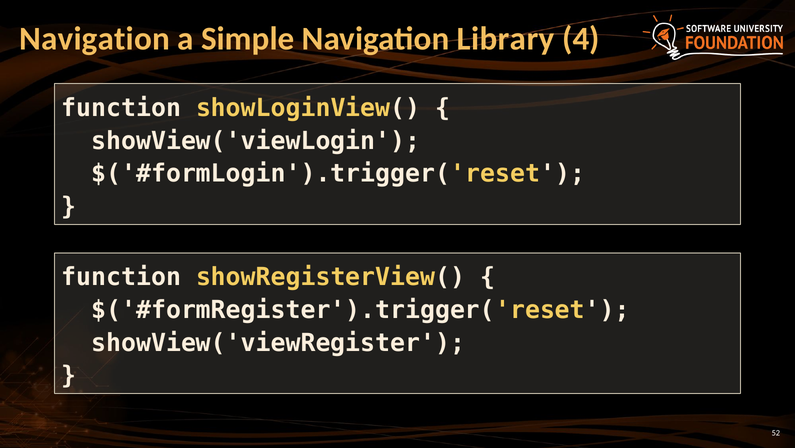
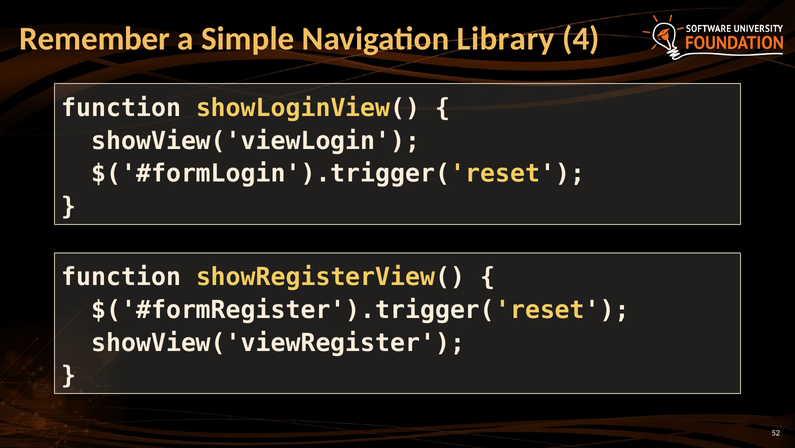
Navigation at (95, 39): Navigation -> Remember
